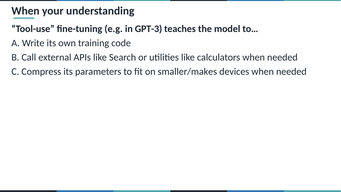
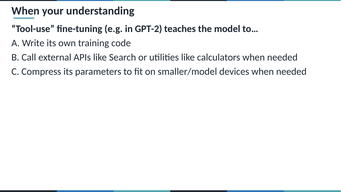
GPT-3: GPT-3 -> GPT-2
smaller/makes: smaller/makes -> smaller/model
